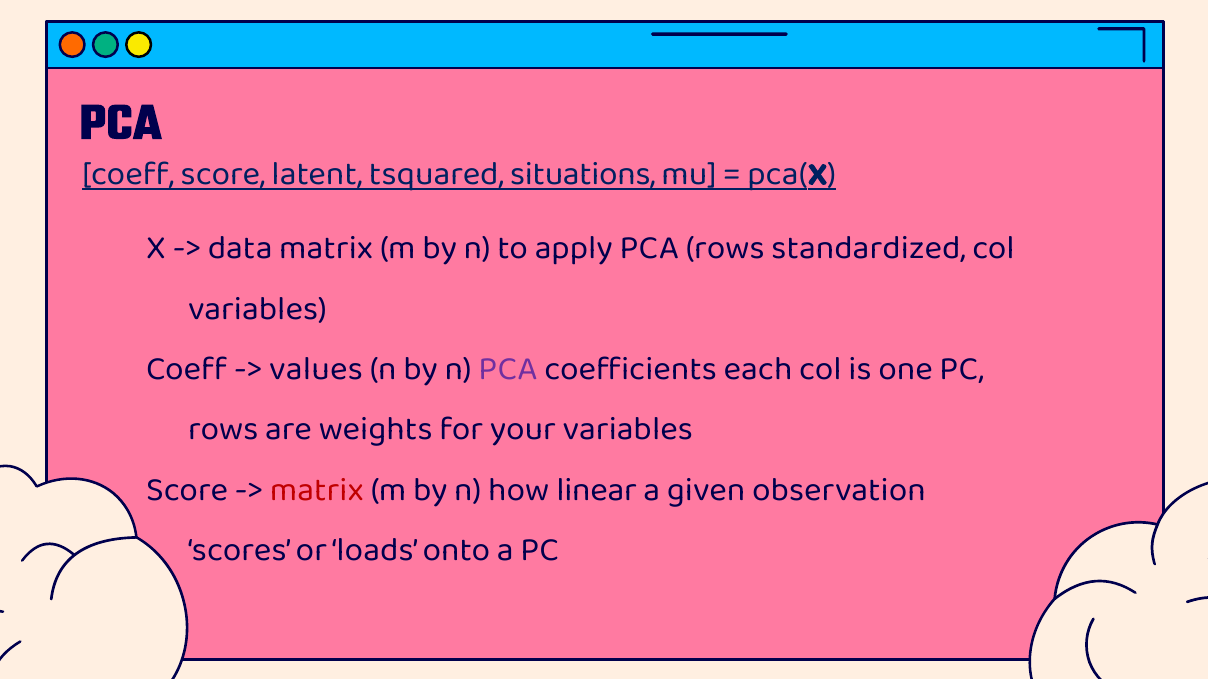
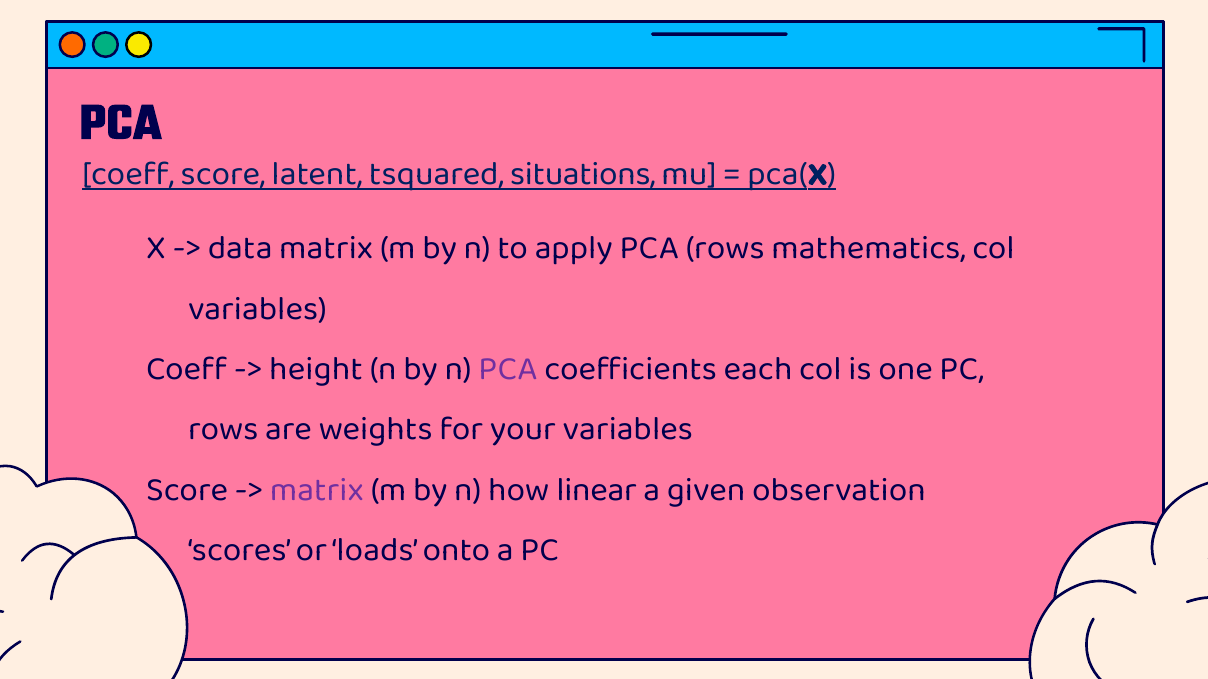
standardized: standardized -> mathematics
values: values -> height
matrix at (317, 489) colour: red -> purple
